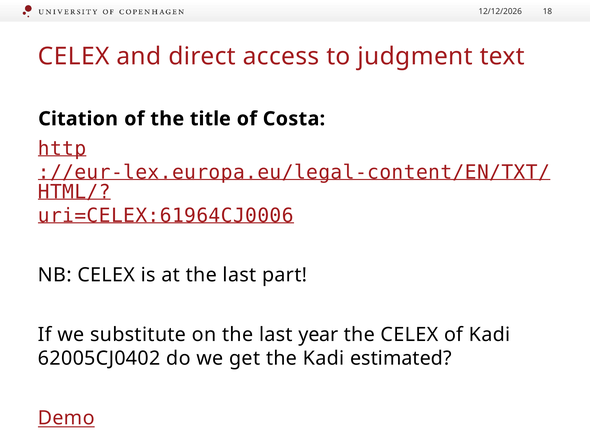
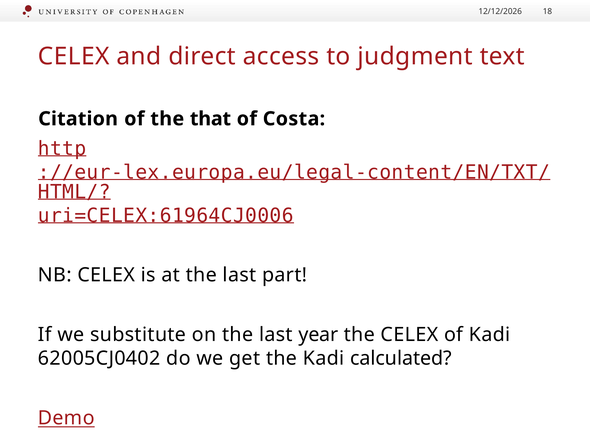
title: title -> that
estimated: estimated -> calculated
